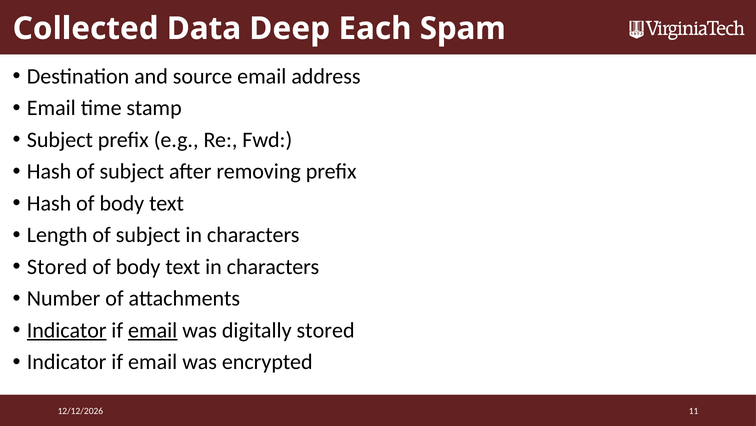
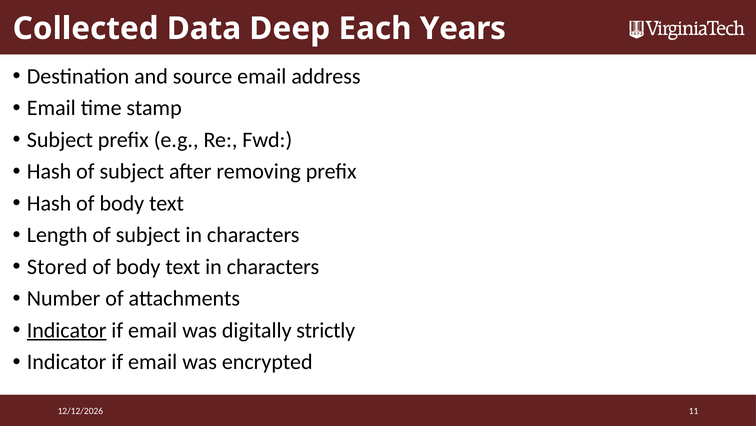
Spam: Spam -> Years
email at (153, 330) underline: present -> none
digitally stored: stored -> strictly
